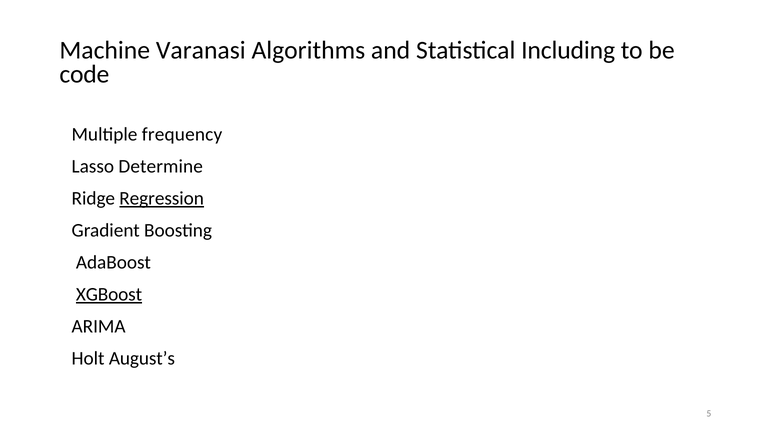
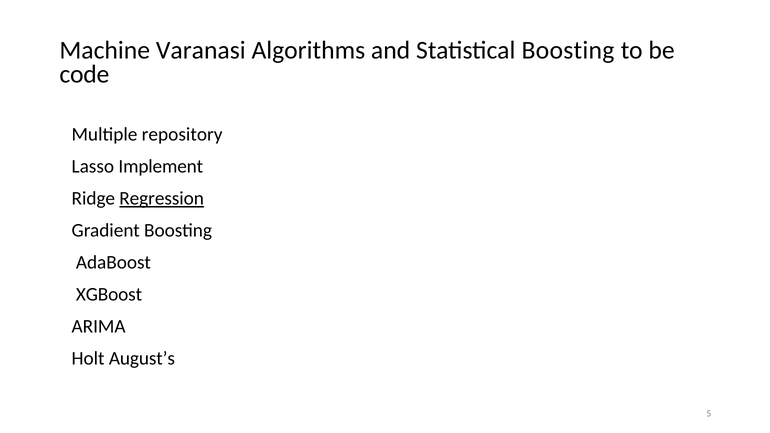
Statistical Including: Including -> Boosting
frequency: frequency -> repository
Determine: Determine -> Implement
XGBoost underline: present -> none
